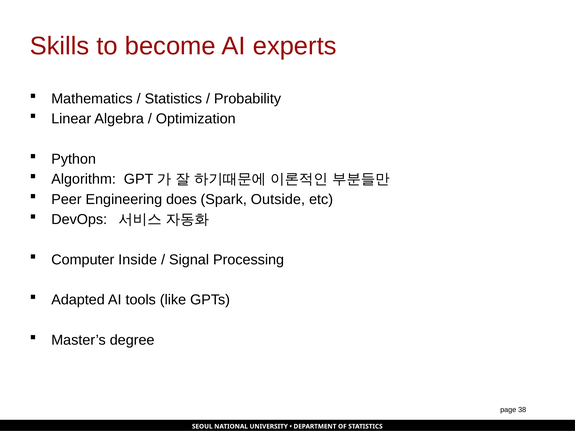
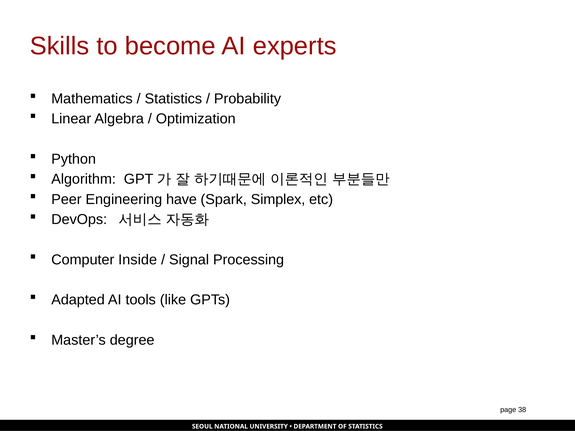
does: does -> have
Outside: Outside -> Simplex
